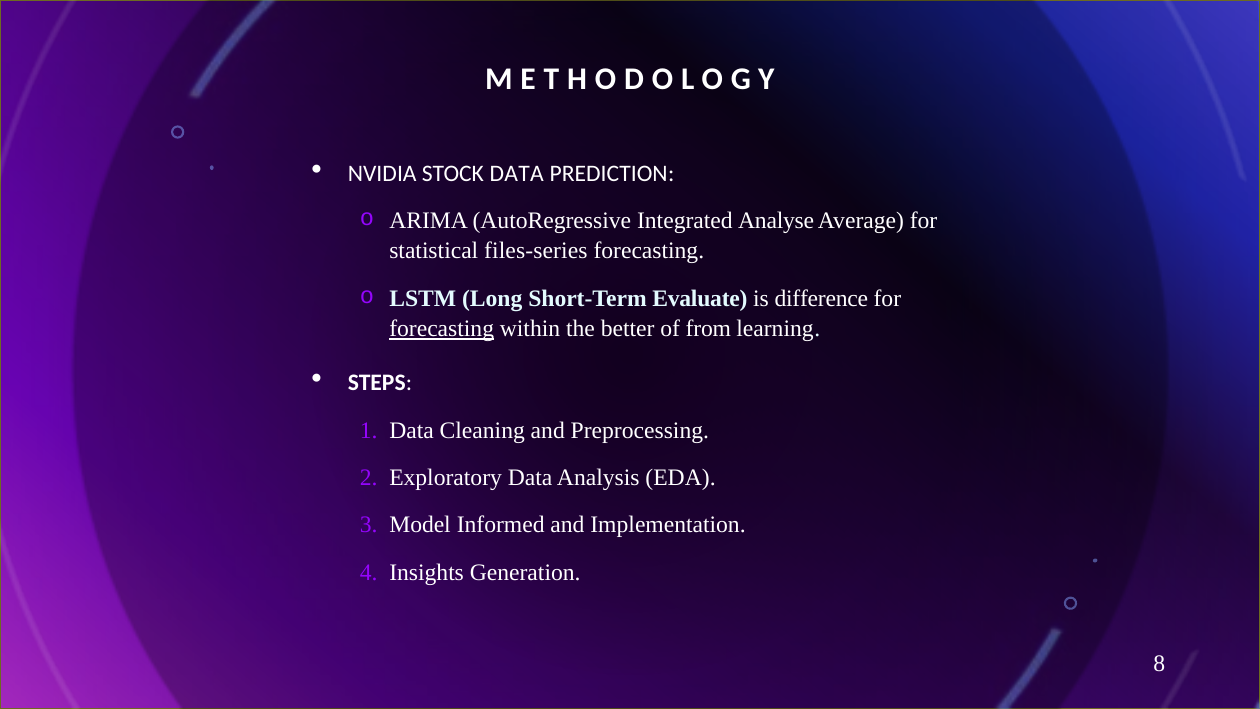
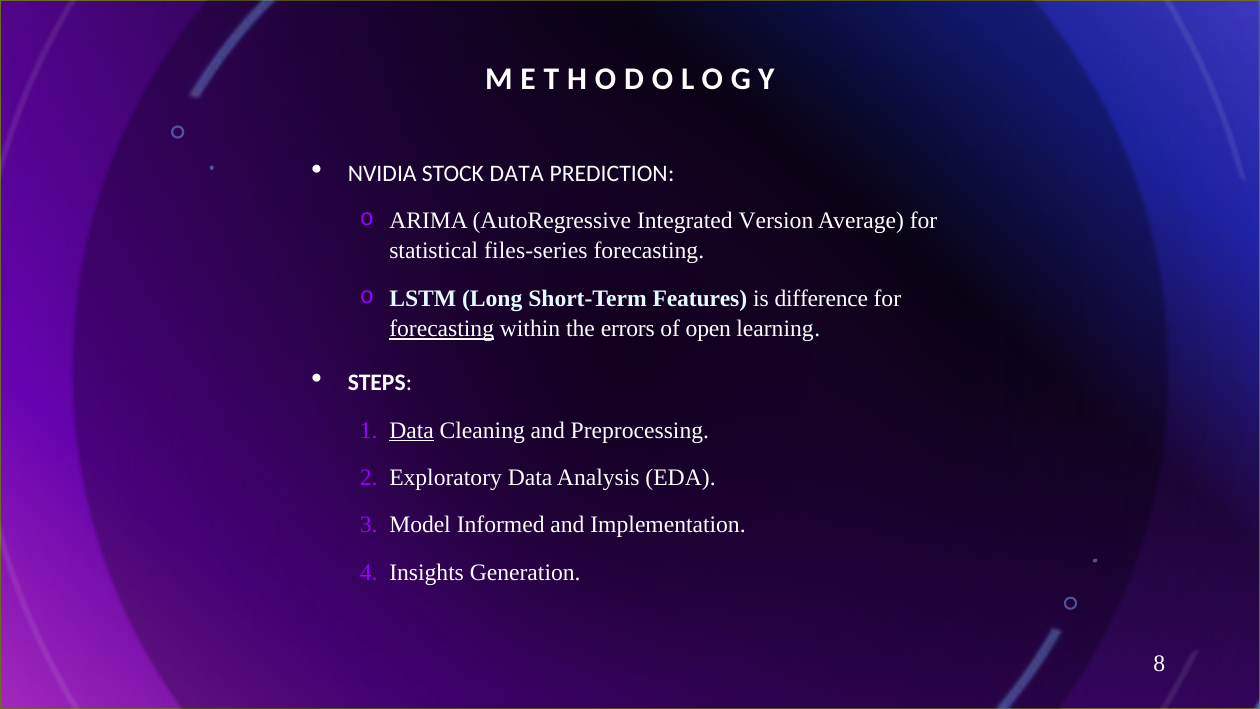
Analyse: Analyse -> Version
Evaluate: Evaluate -> Features
better: better -> errors
from: from -> open
Data at (412, 430) underline: none -> present
